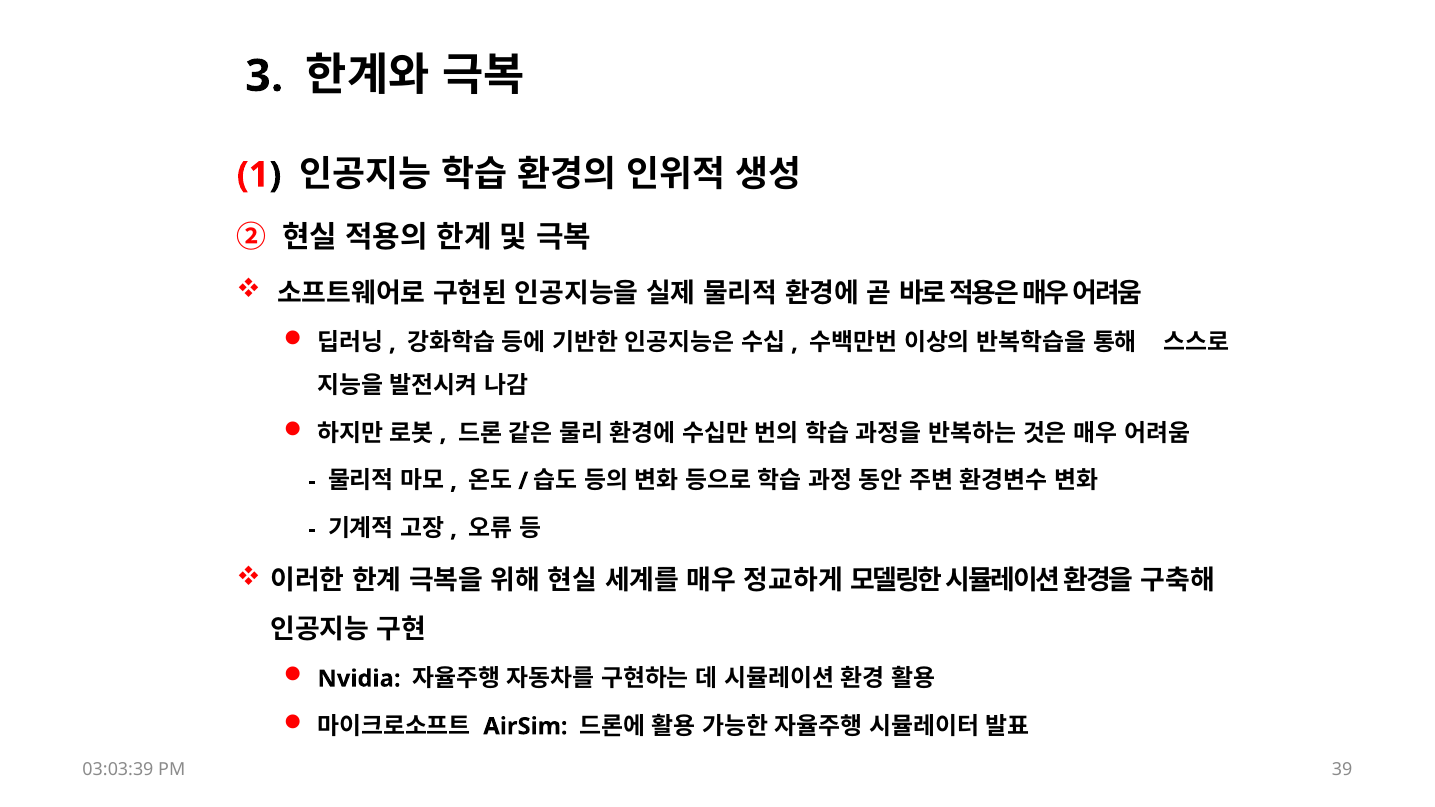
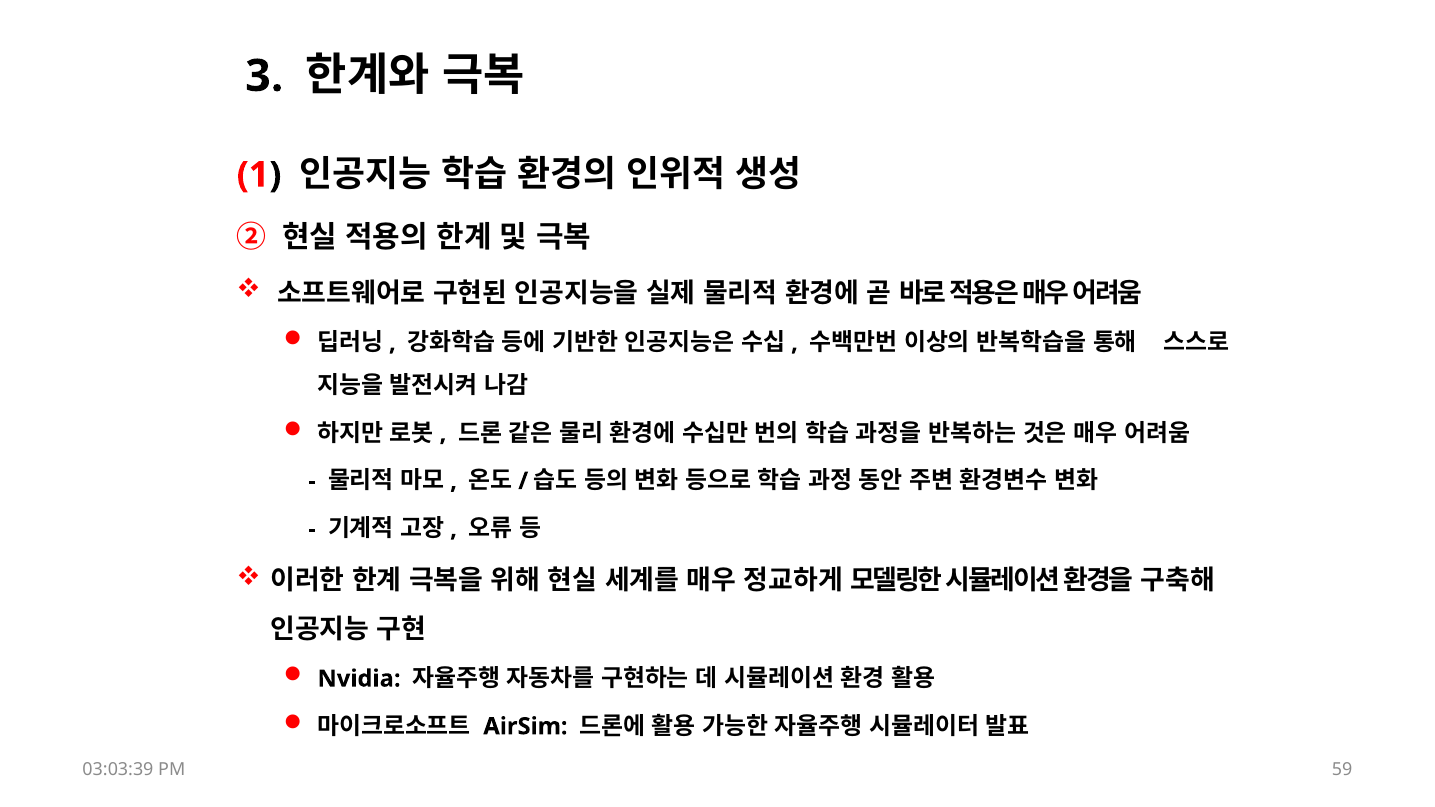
39: 39 -> 59
